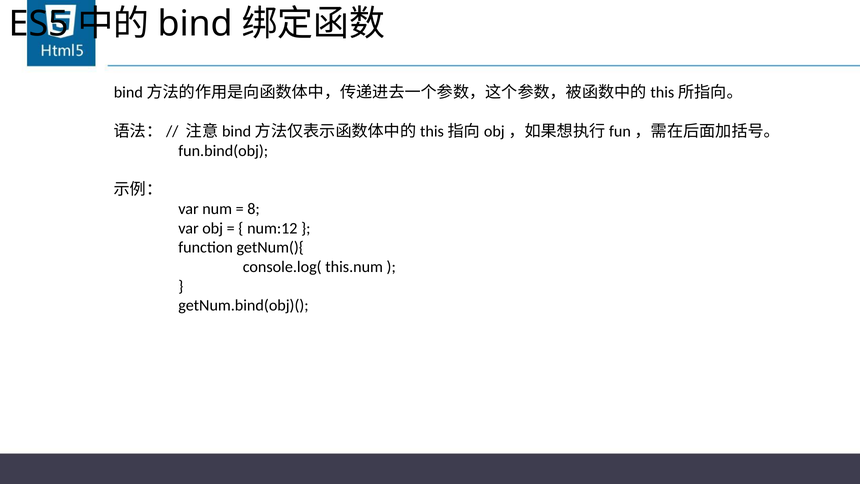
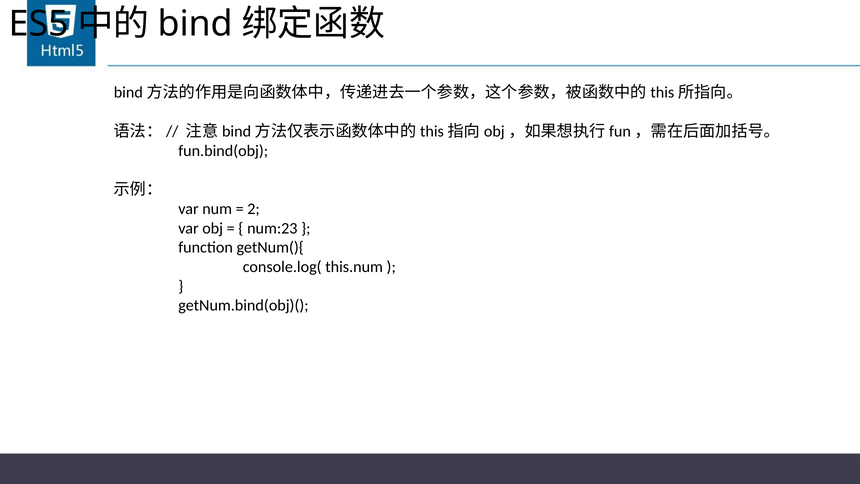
8: 8 -> 2
num:12: num:12 -> num:23
